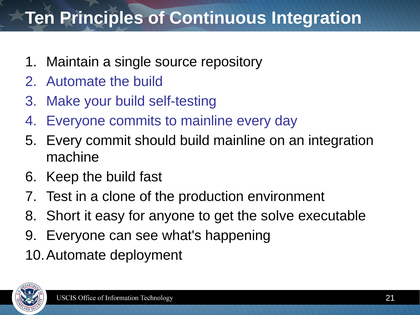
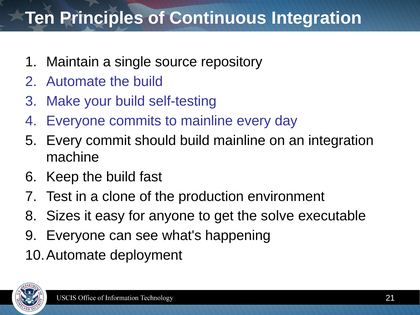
Short: Short -> Sizes
